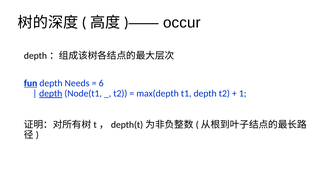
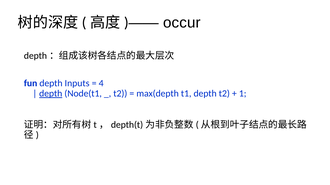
fun underline: present -> none
Needs: Needs -> Inputs
6: 6 -> 4
